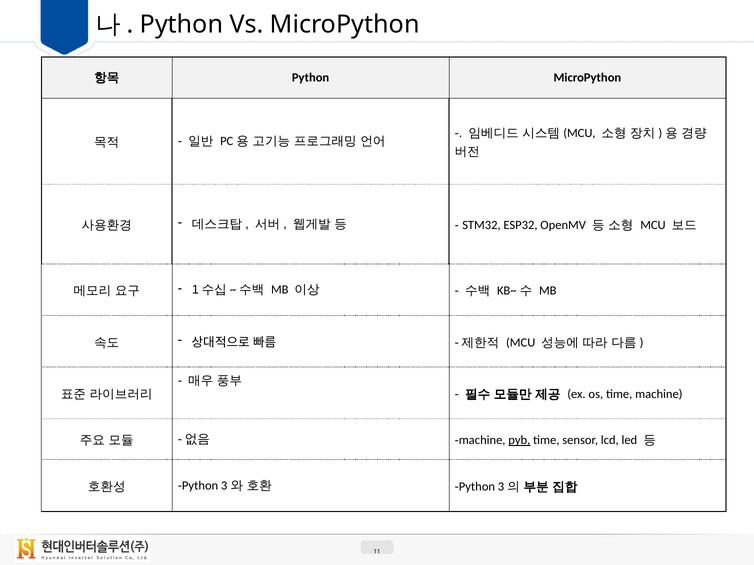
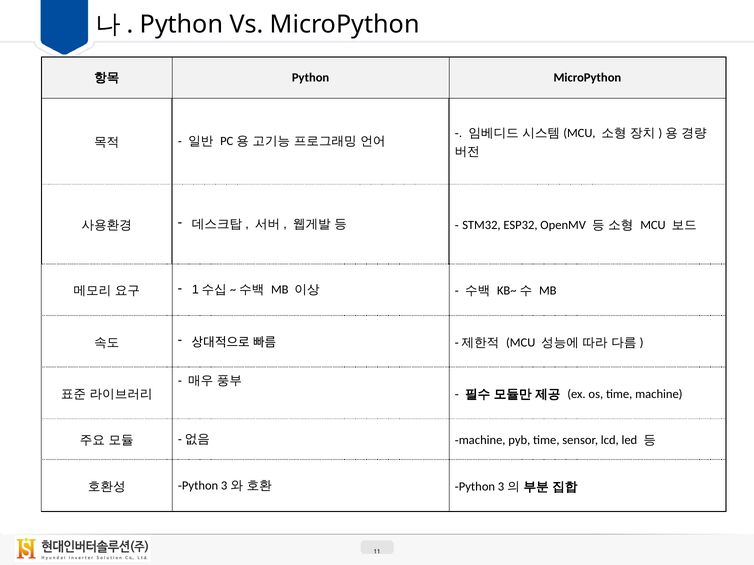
pyb underline: present -> none
